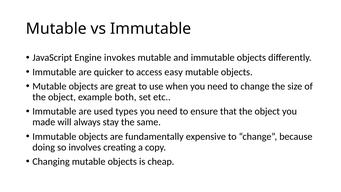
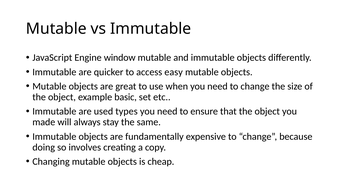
invokes: invokes -> window
both: both -> basic
